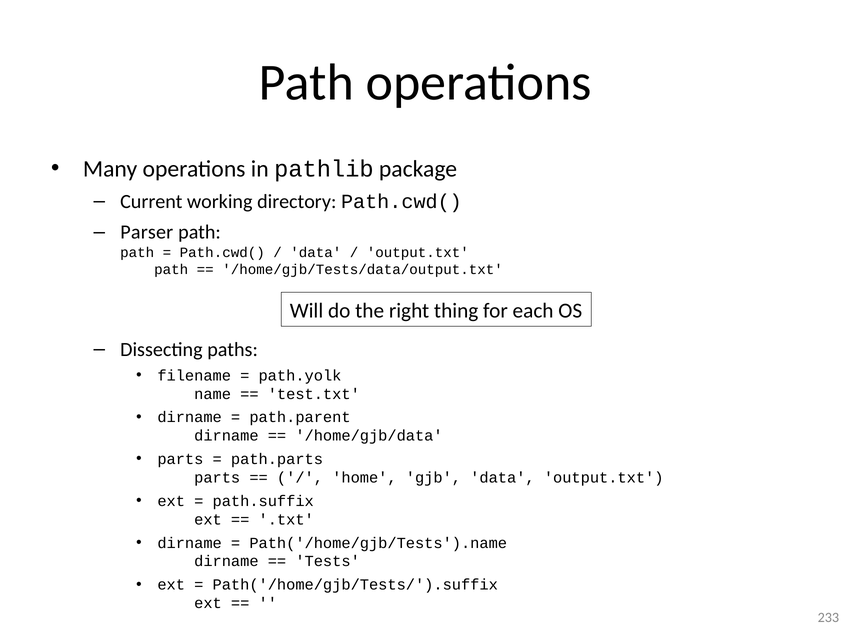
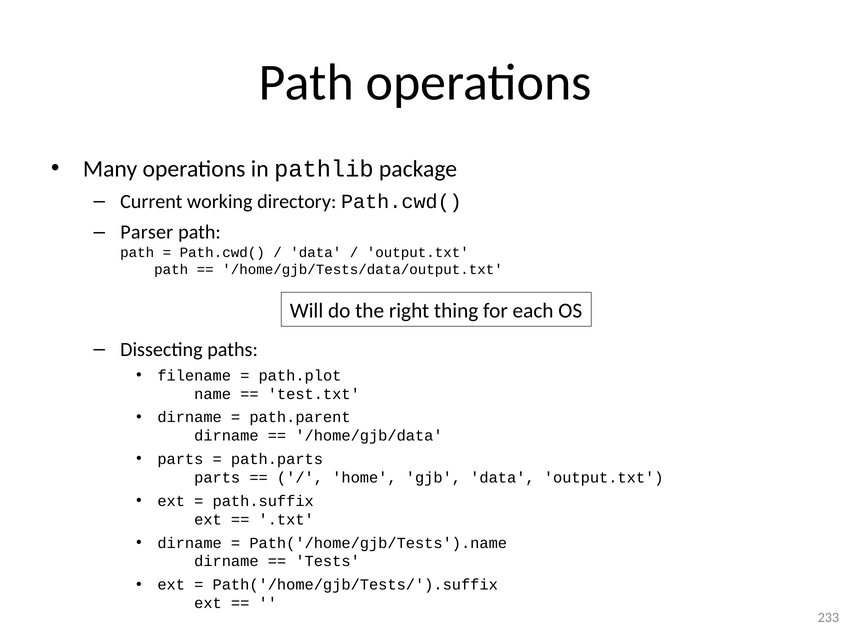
path.yolk: path.yolk -> path.plot
